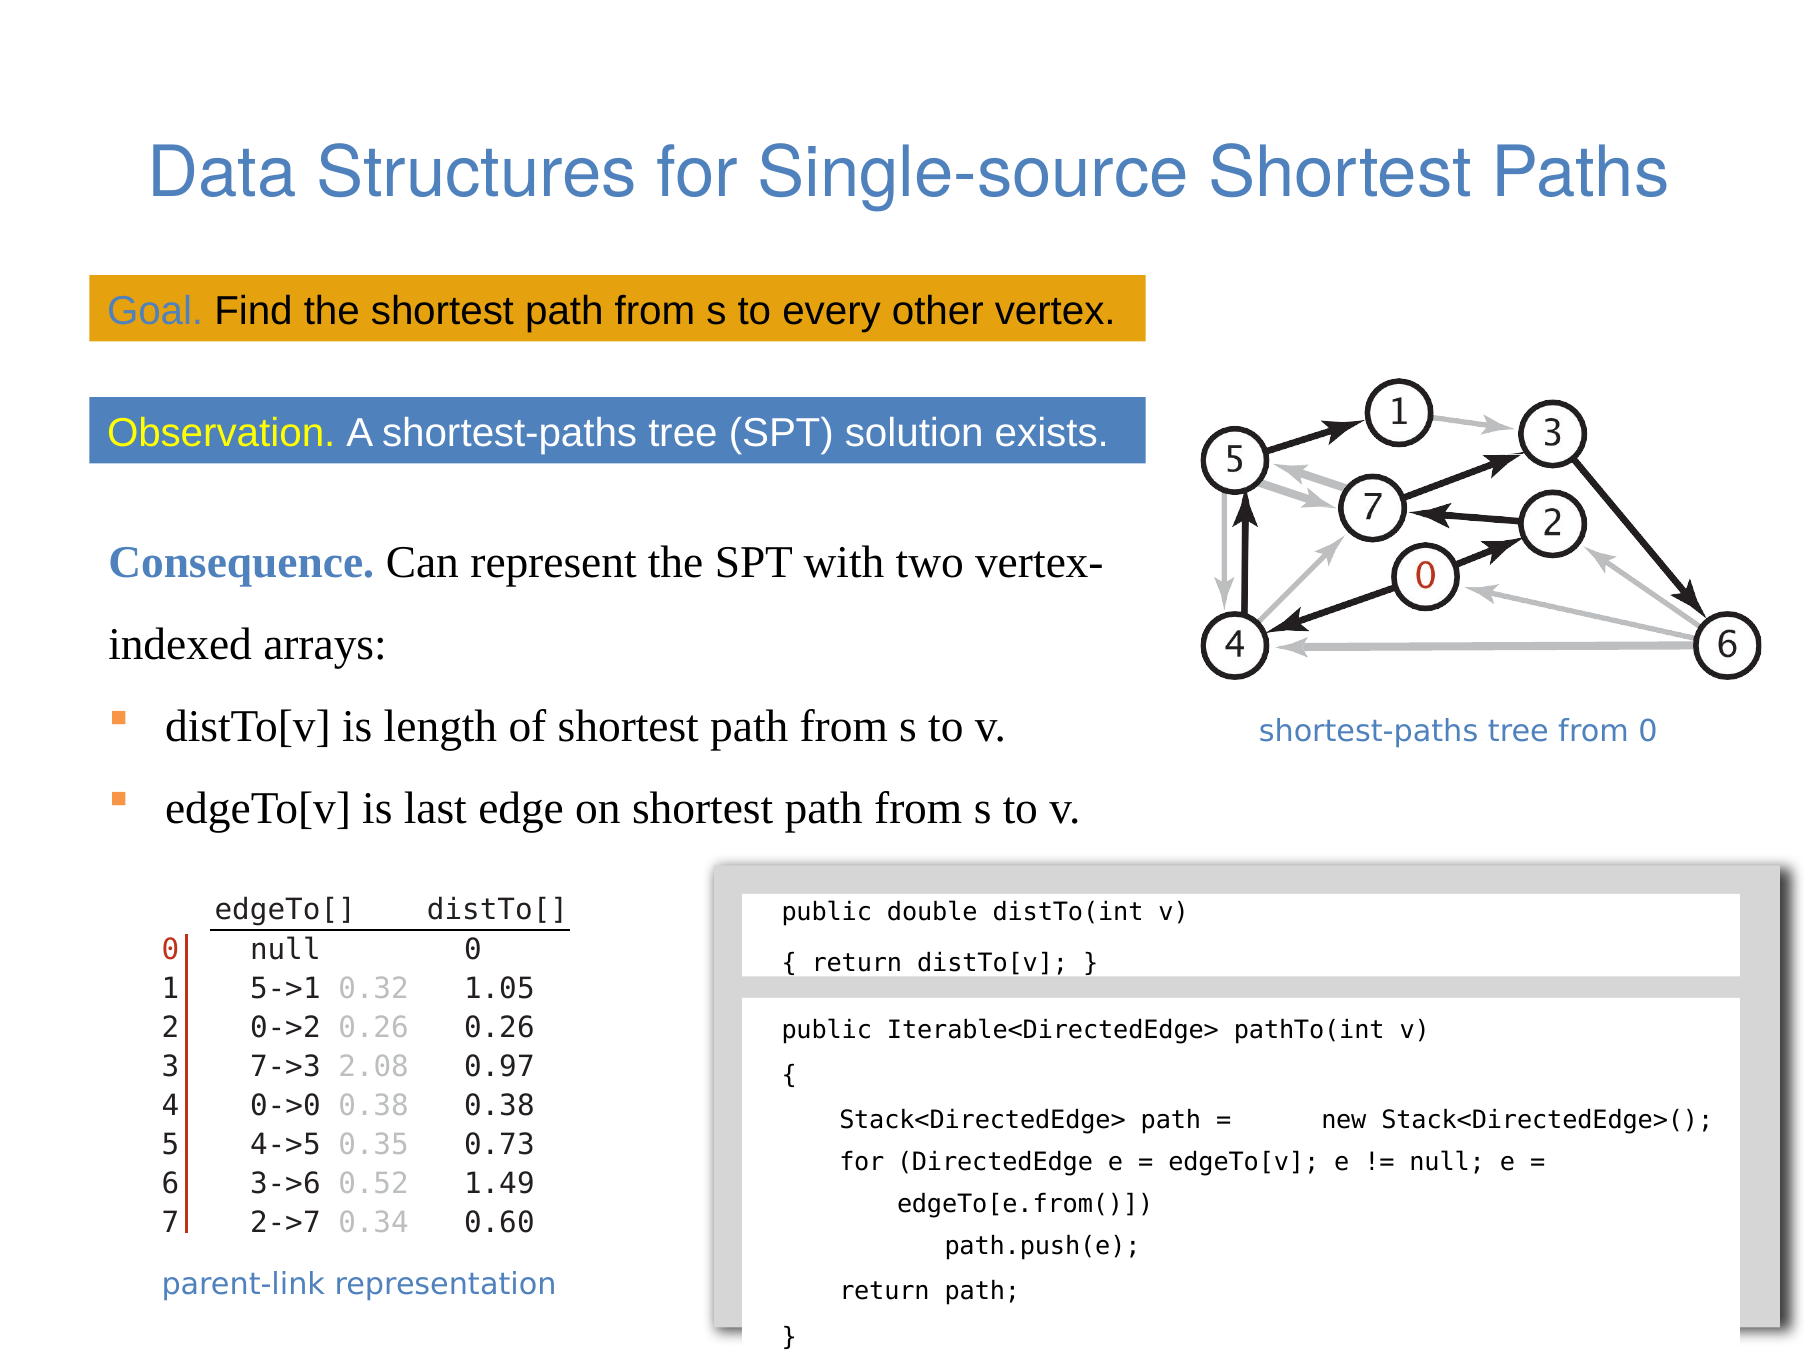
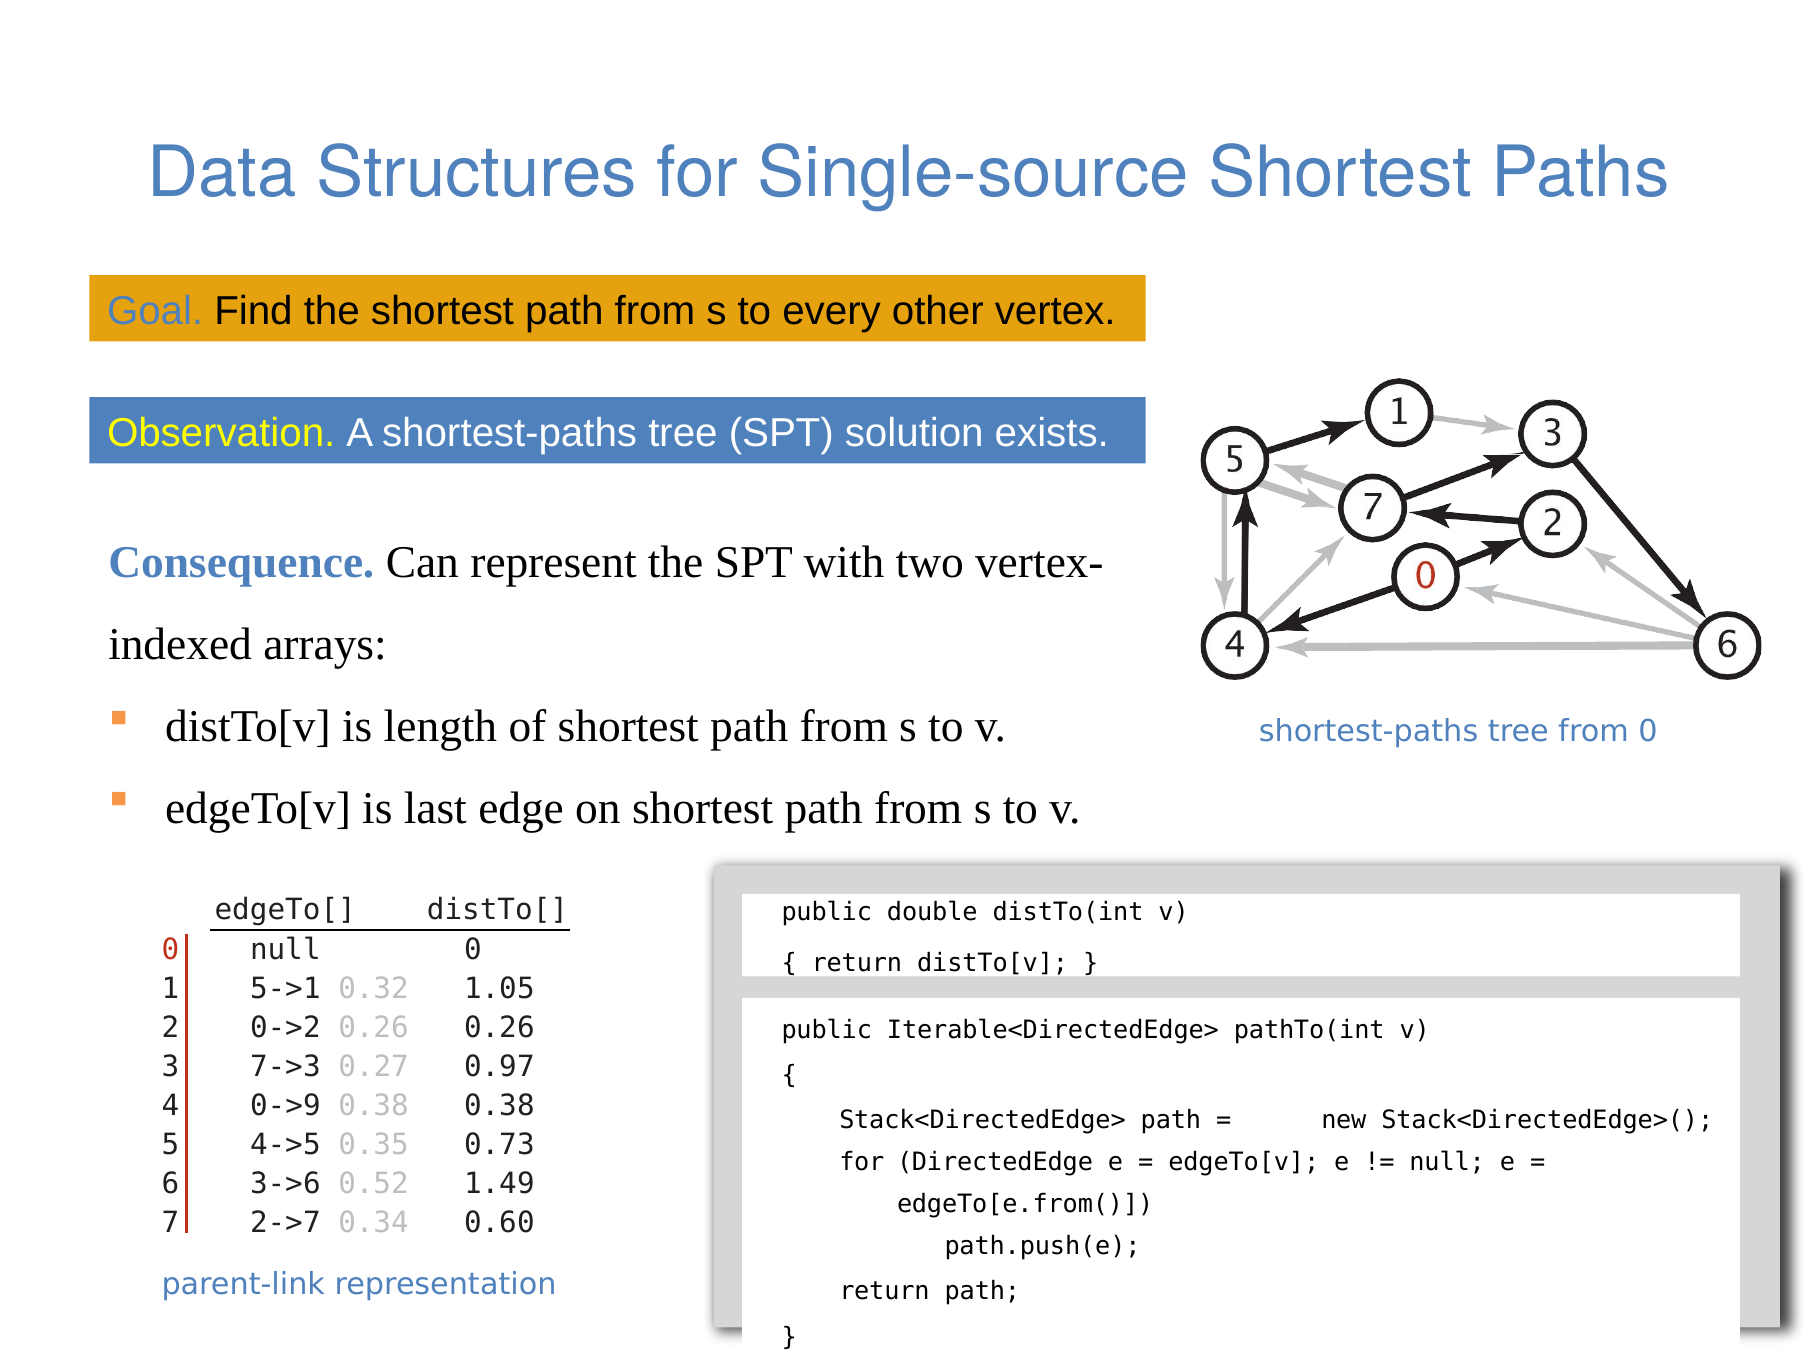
2.08: 2.08 -> 0.27
0->0: 0->0 -> 0->9
